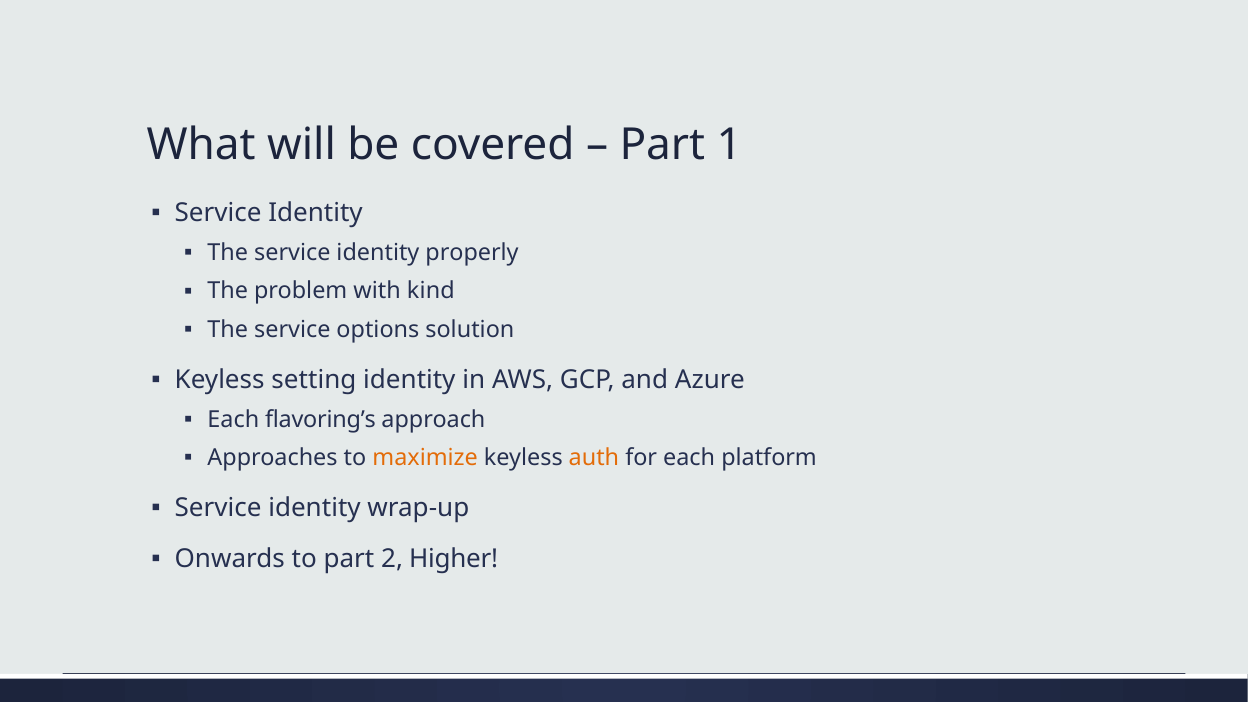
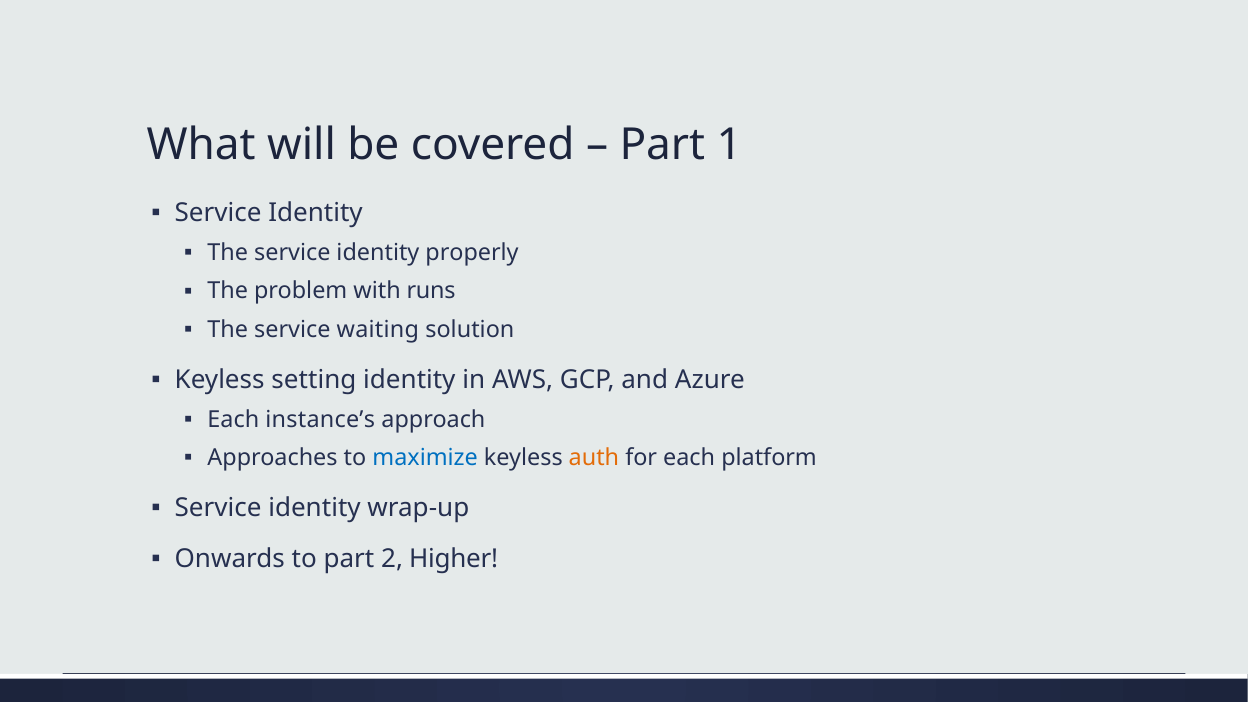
kind: kind -> runs
options: options -> waiting
flavoring’s: flavoring’s -> instance’s
maximize colour: orange -> blue
